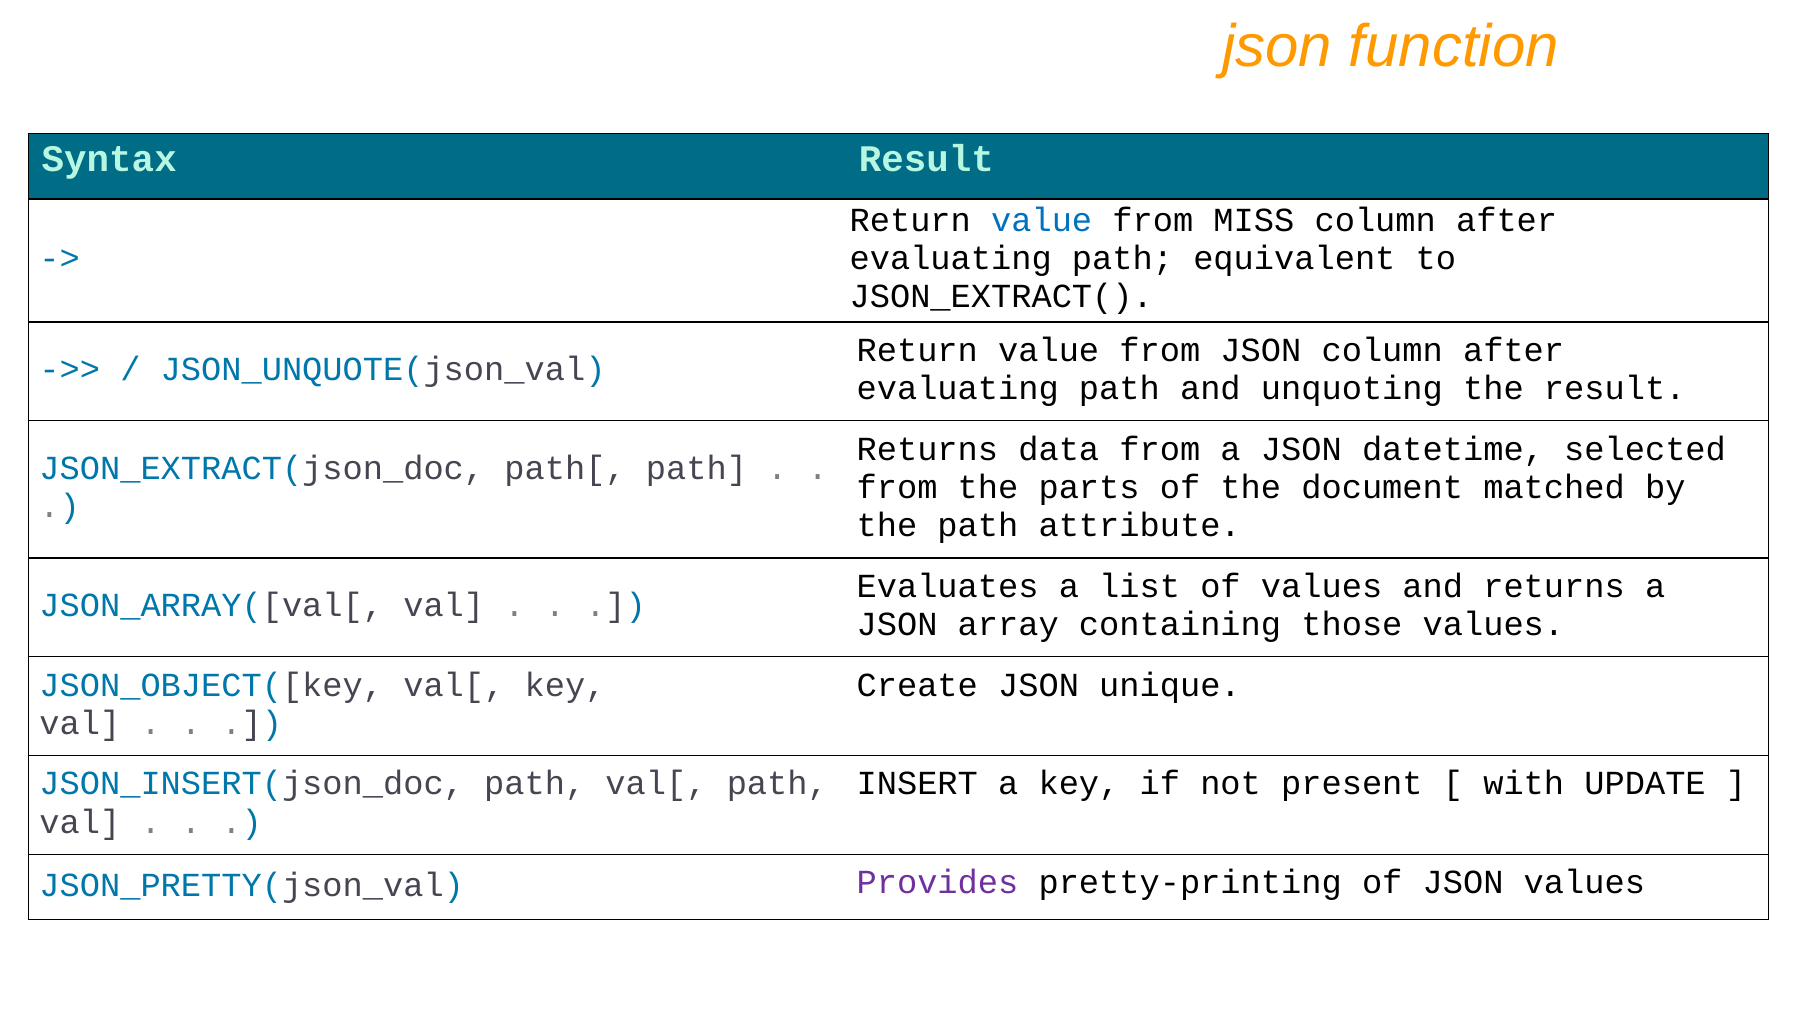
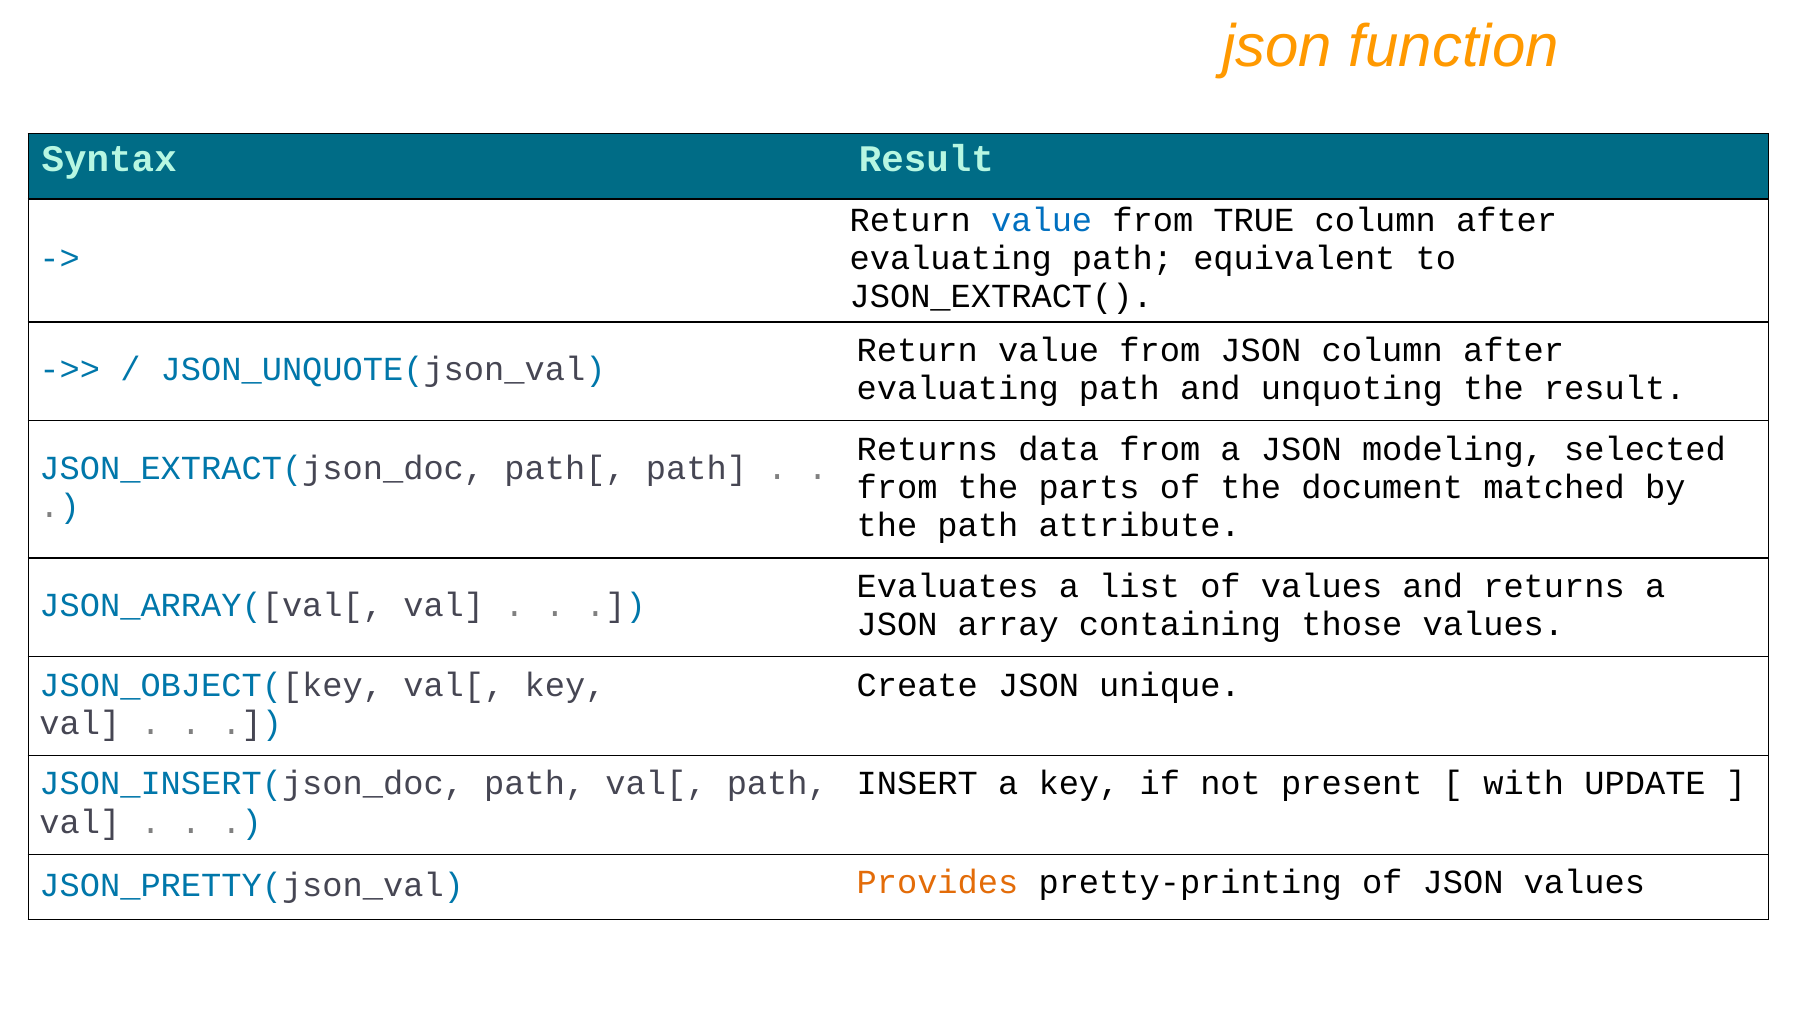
MISS: MISS -> TRUE
datetime: datetime -> modeling
Provides colour: purple -> orange
